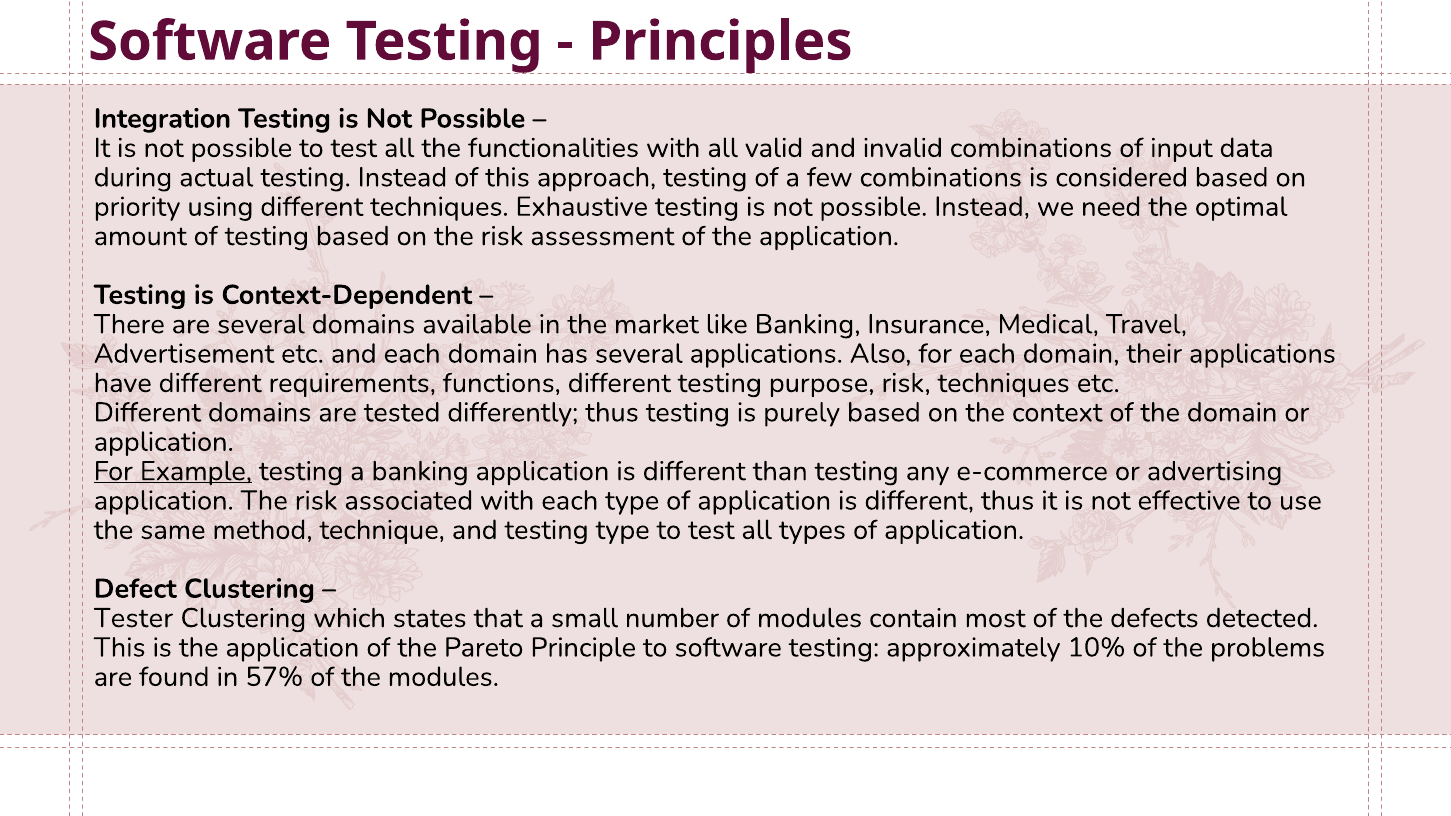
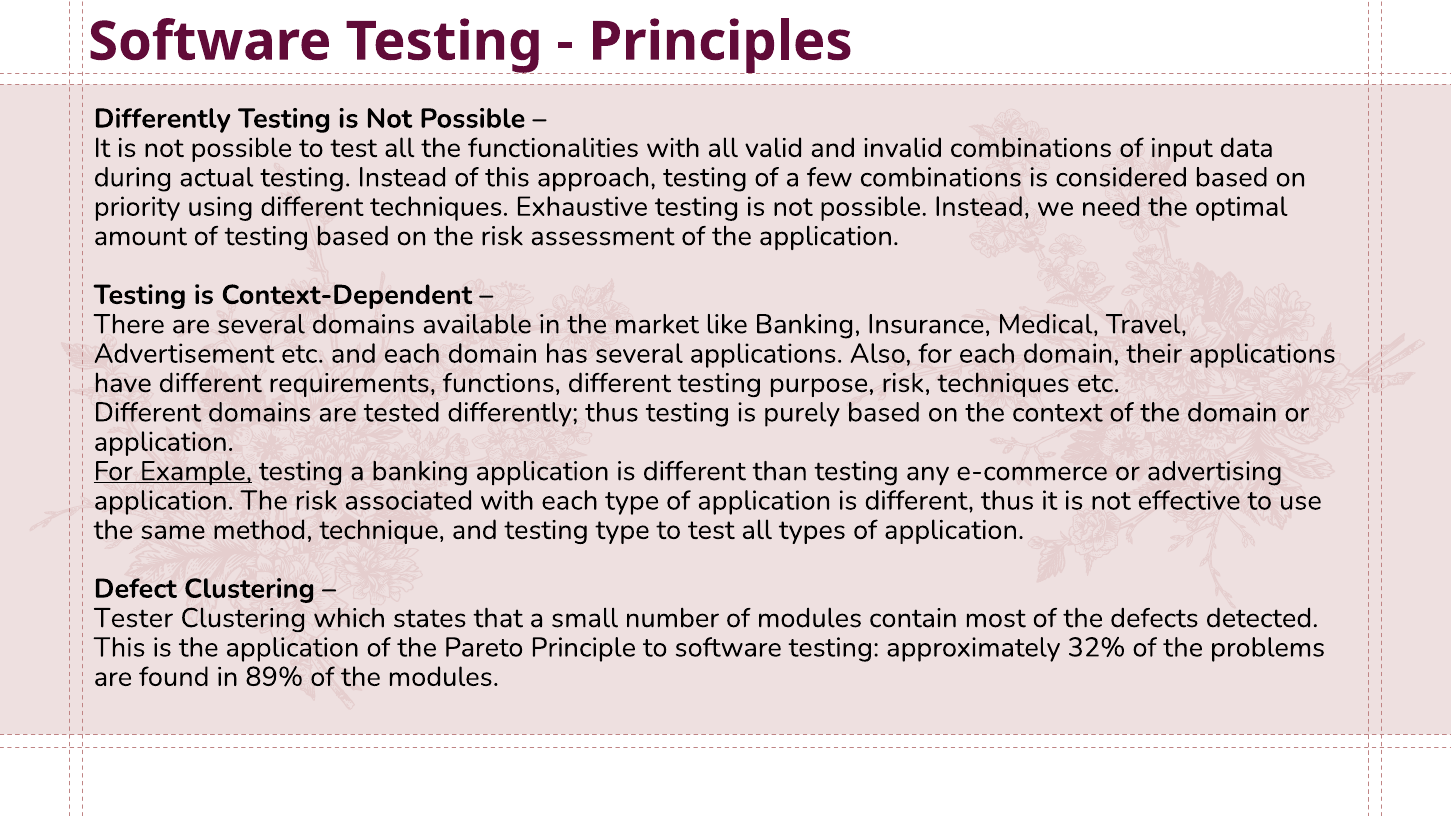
Integration at (162, 119): Integration -> Differently
10%: 10% -> 32%
57%: 57% -> 89%
